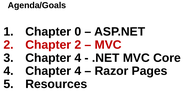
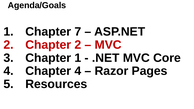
0: 0 -> 7
3 Chapter 4: 4 -> 1
